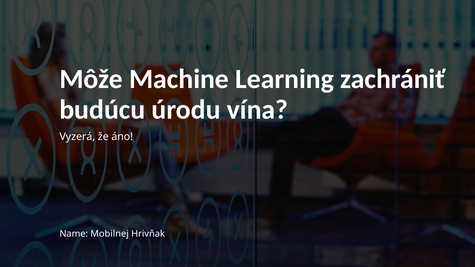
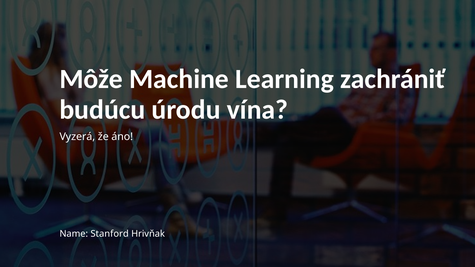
Mobilnej: Mobilnej -> Stanford
